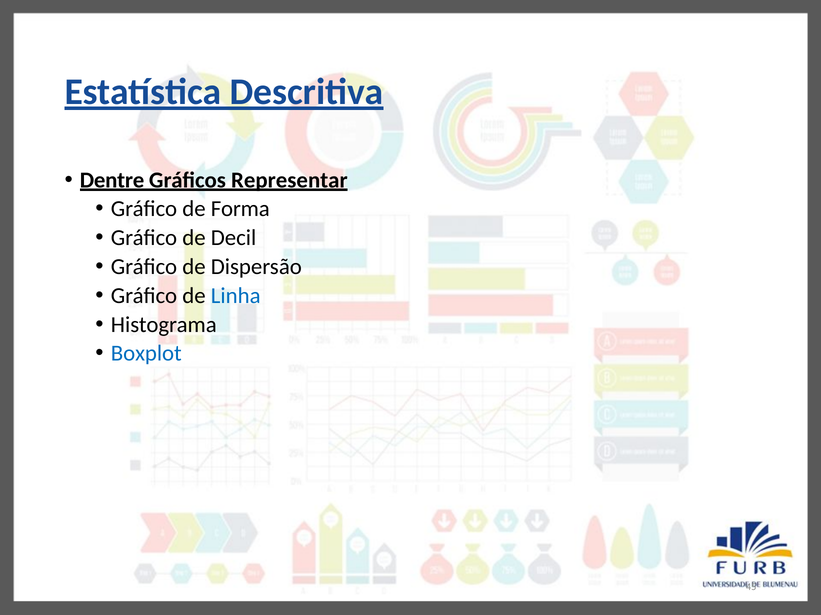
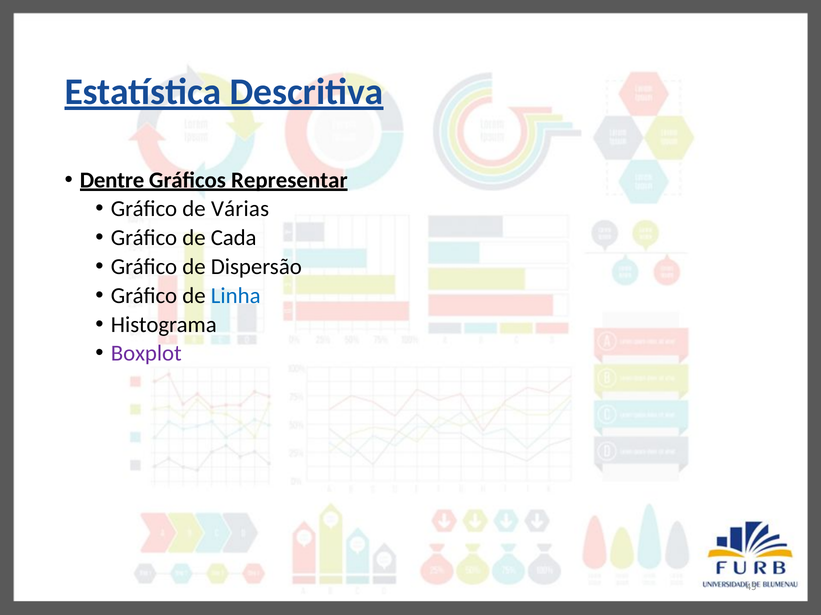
Forma: Forma -> Várias
Decil: Decil -> Cada
Boxplot colour: blue -> purple
